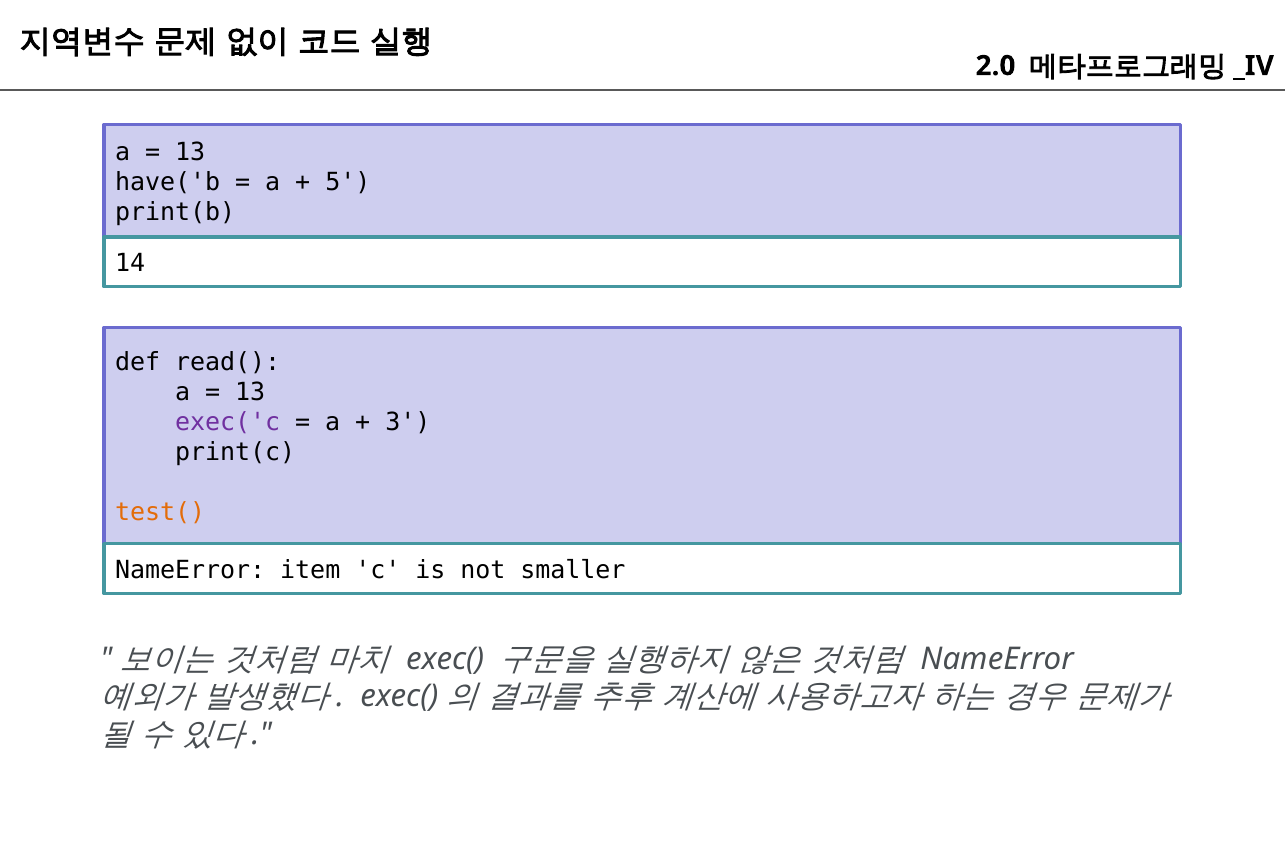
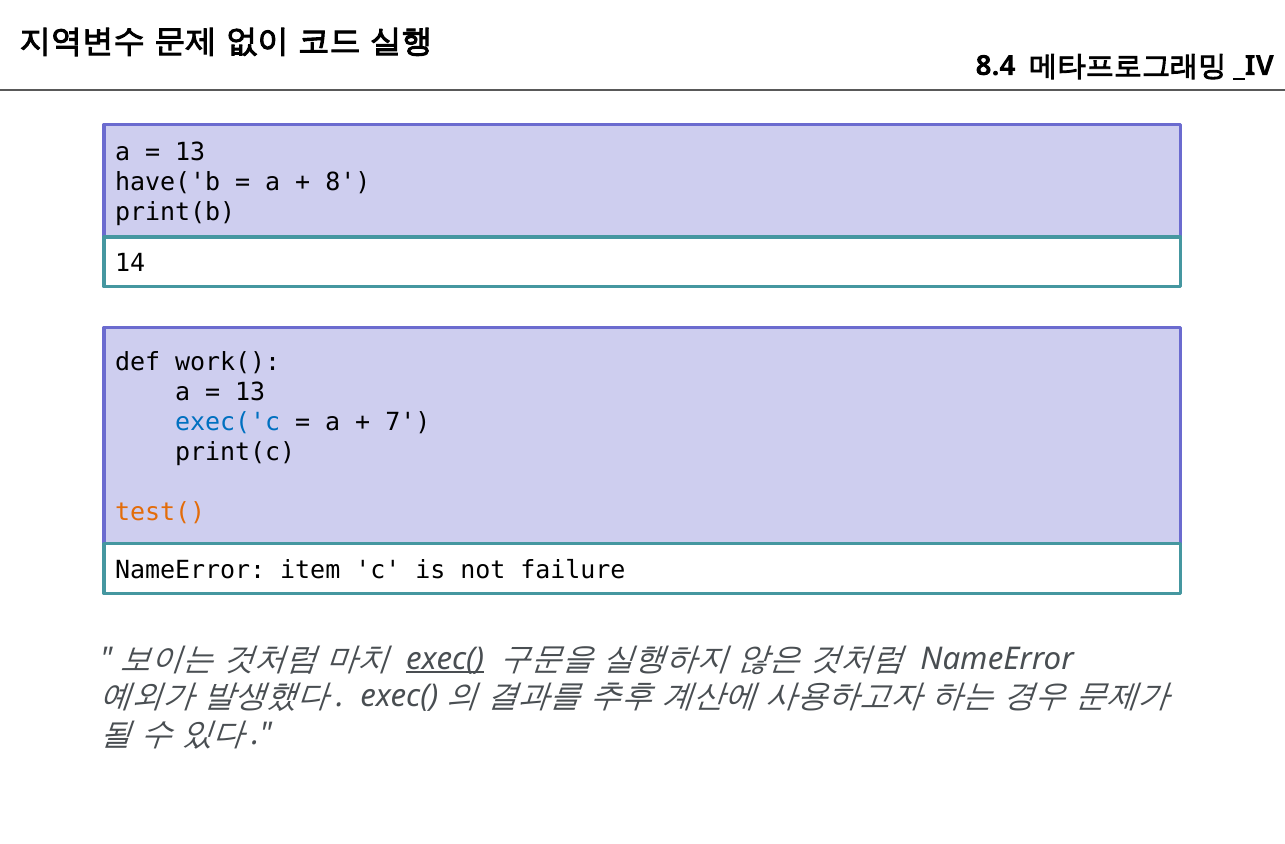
2.0: 2.0 -> 8.4
5: 5 -> 8
read(: read( -> work(
exec('c colour: purple -> blue
3: 3 -> 7
smaller: smaller -> failure
exec( underline: none -> present
